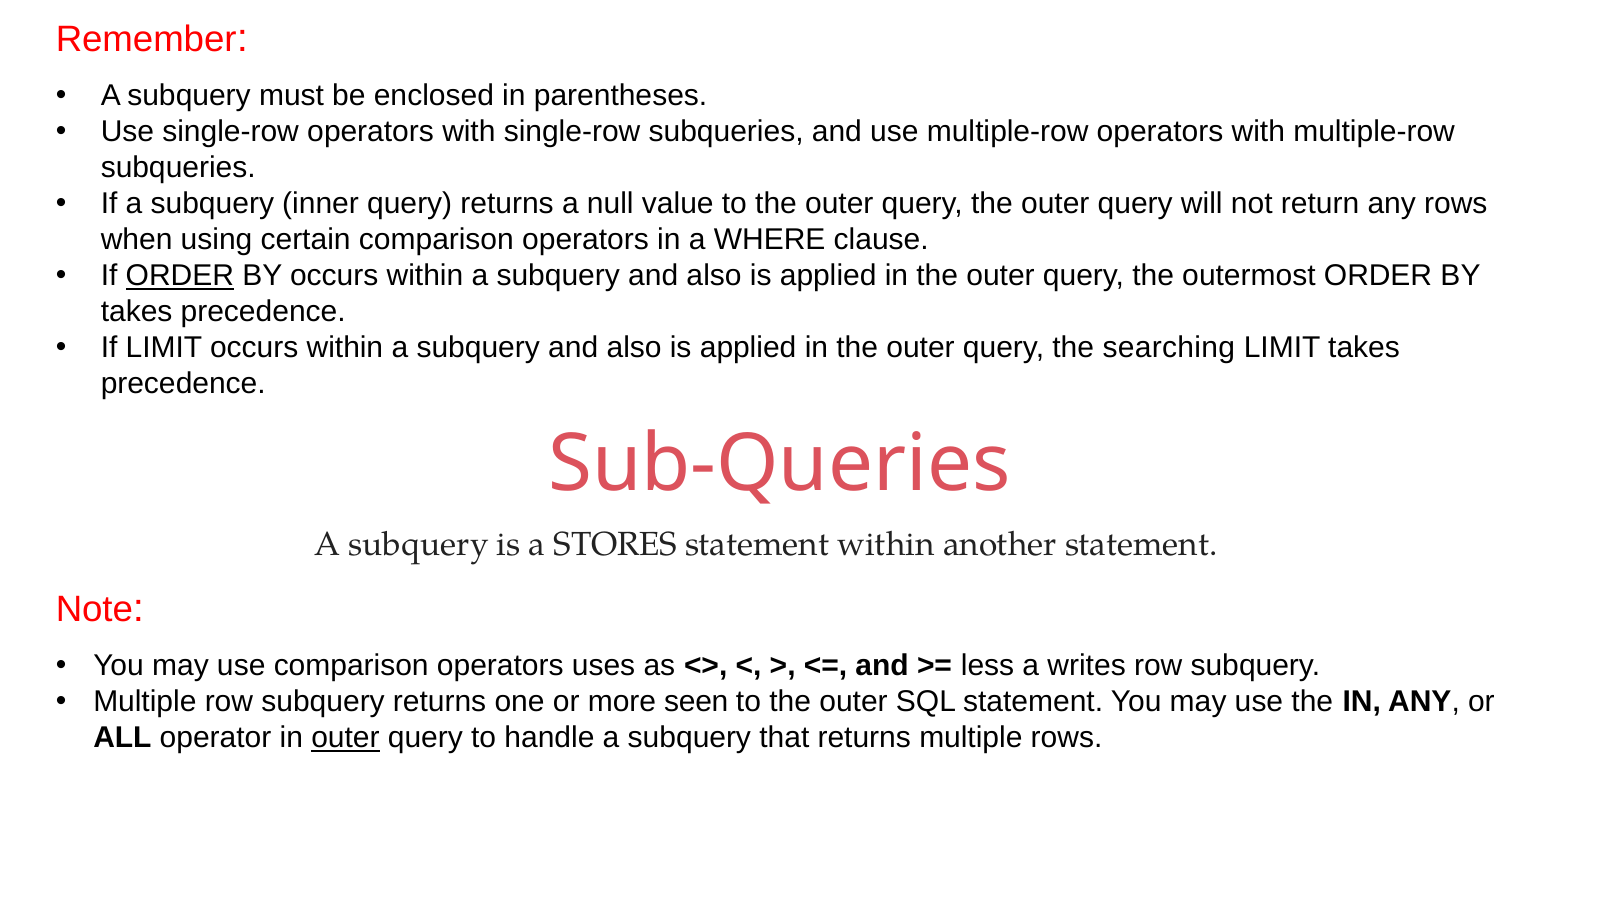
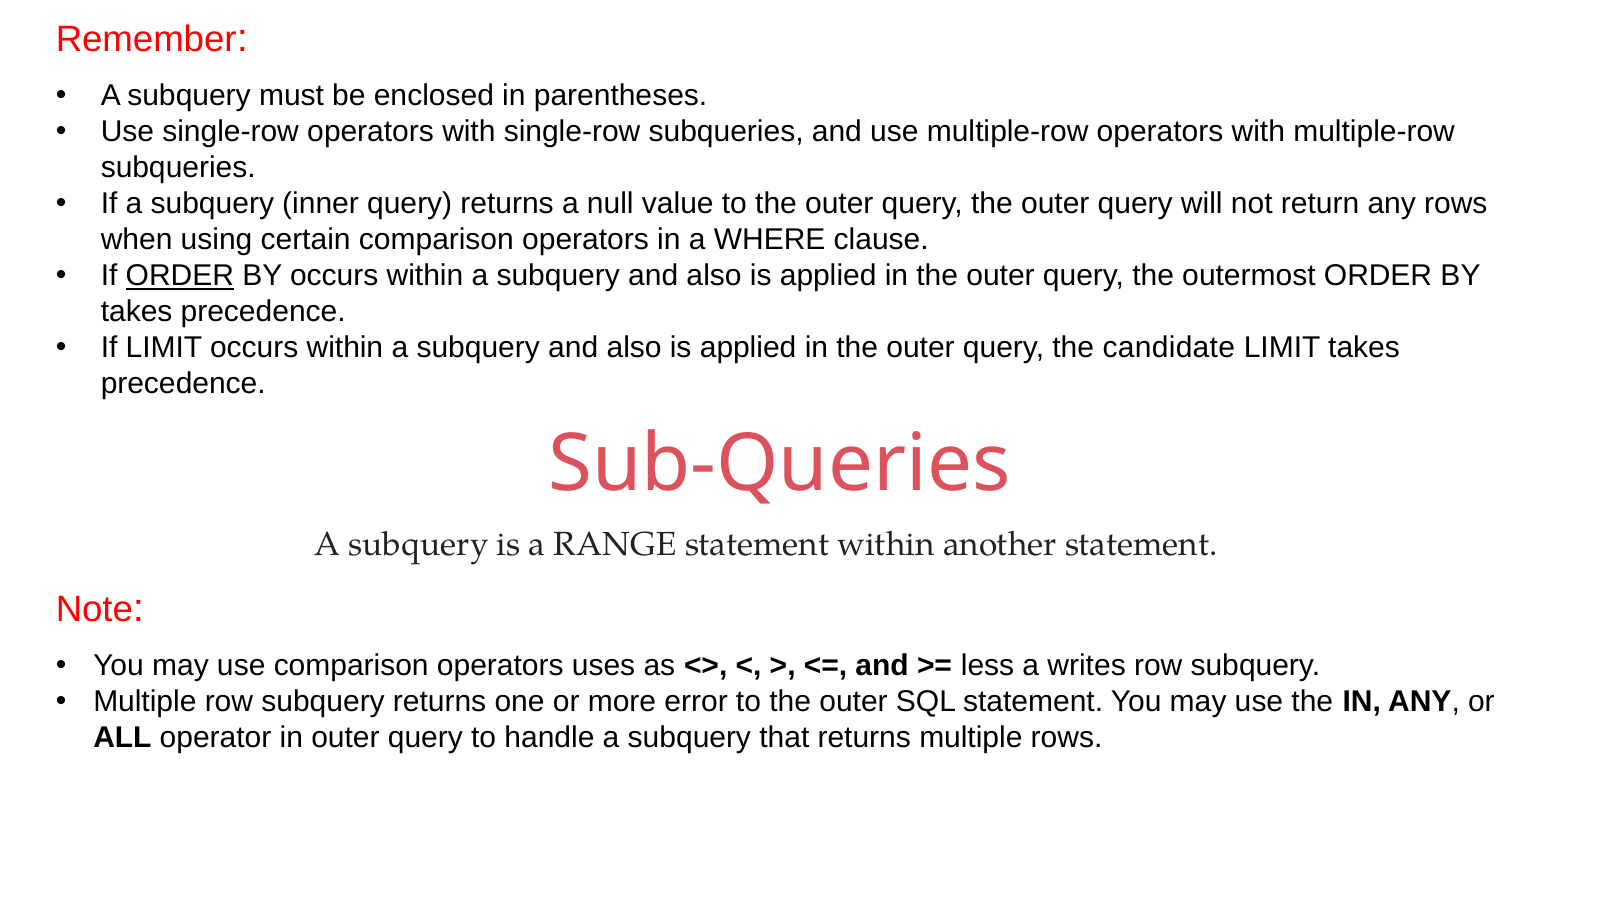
searching: searching -> candidate
STORES: STORES -> RANGE
seen: seen -> error
outer at (345, 738) underline: present -> none
